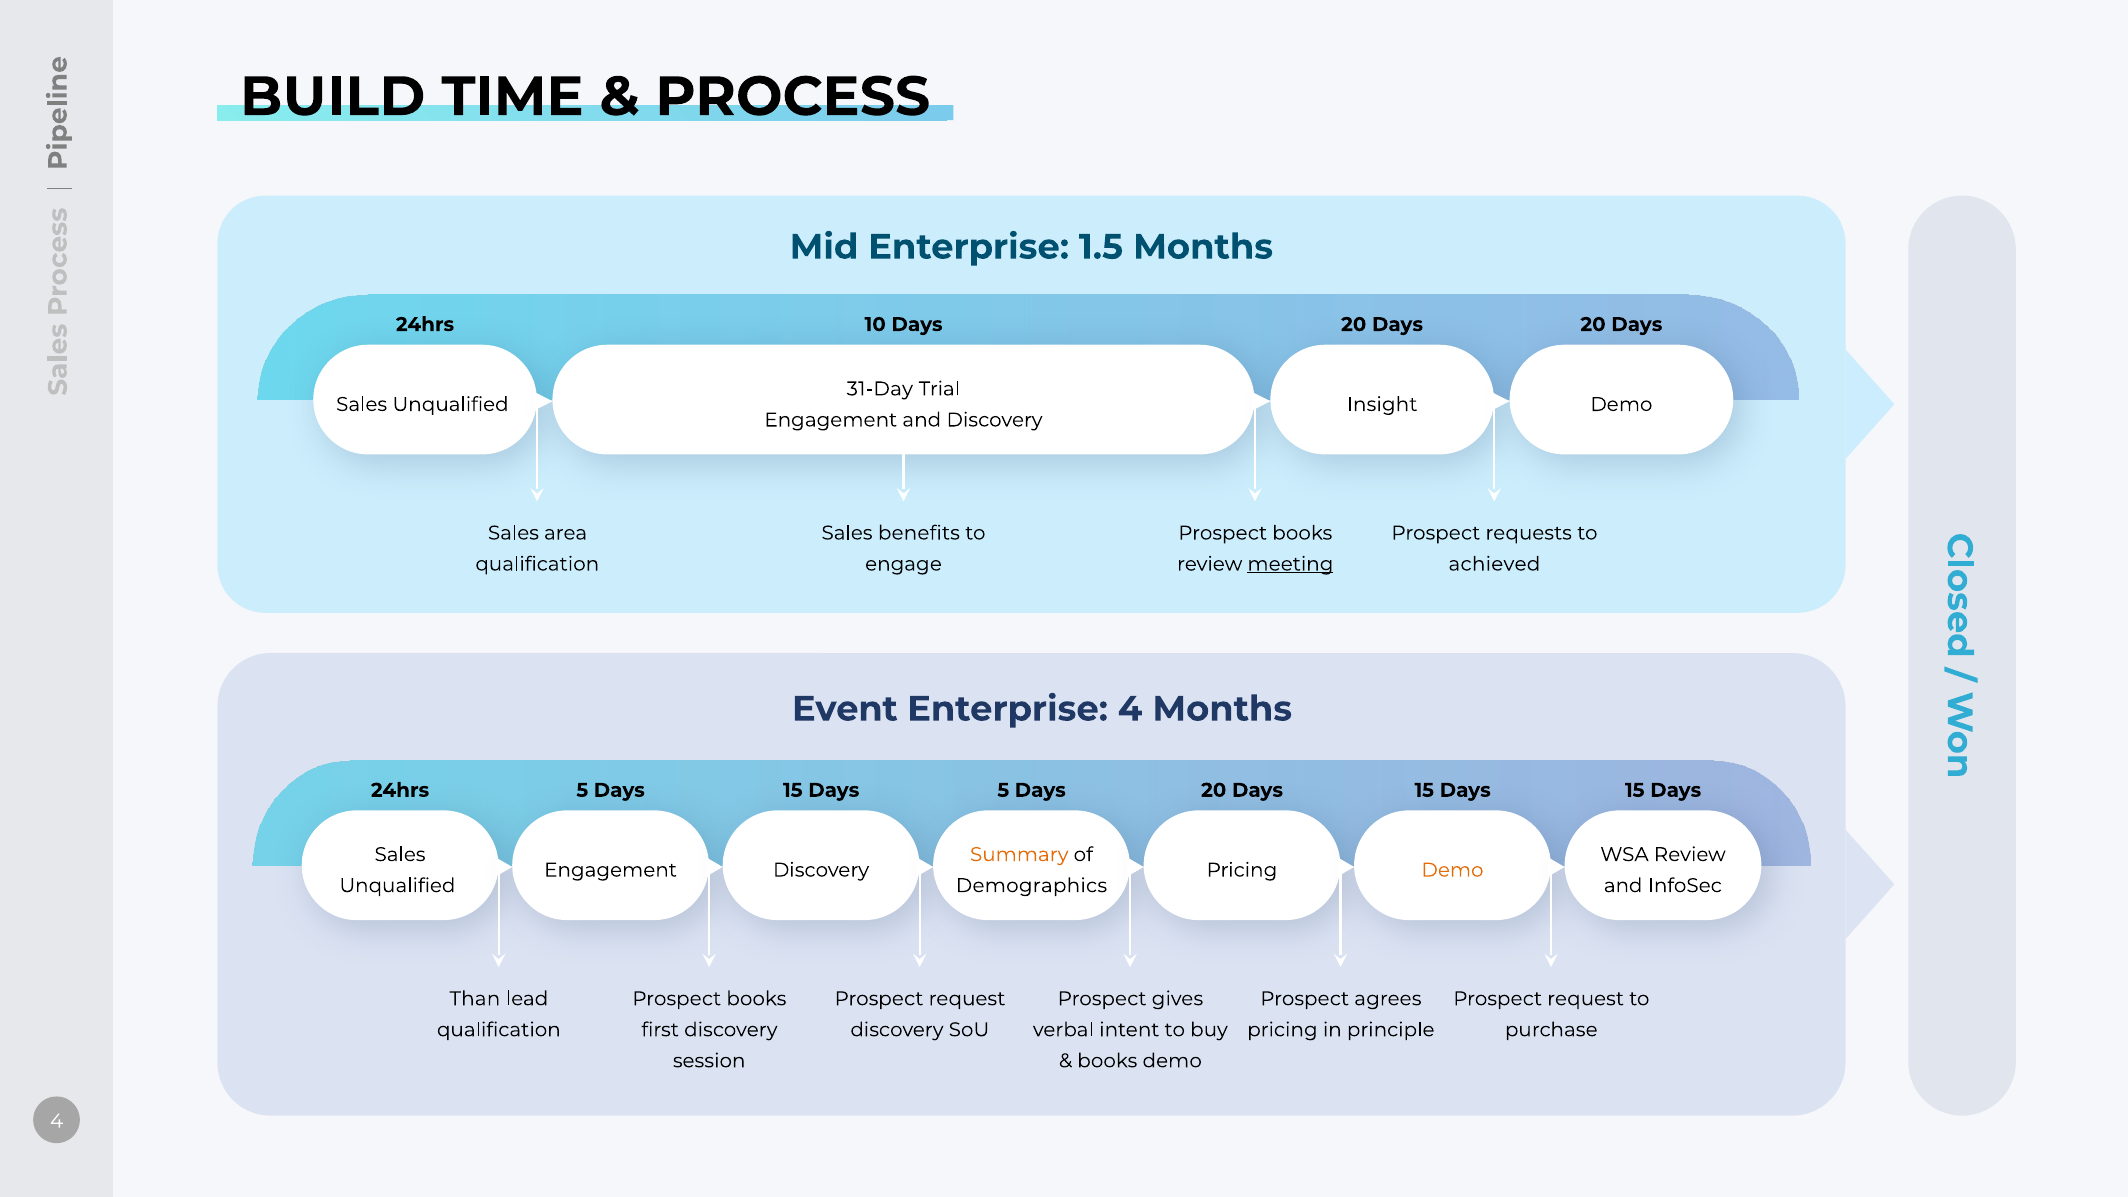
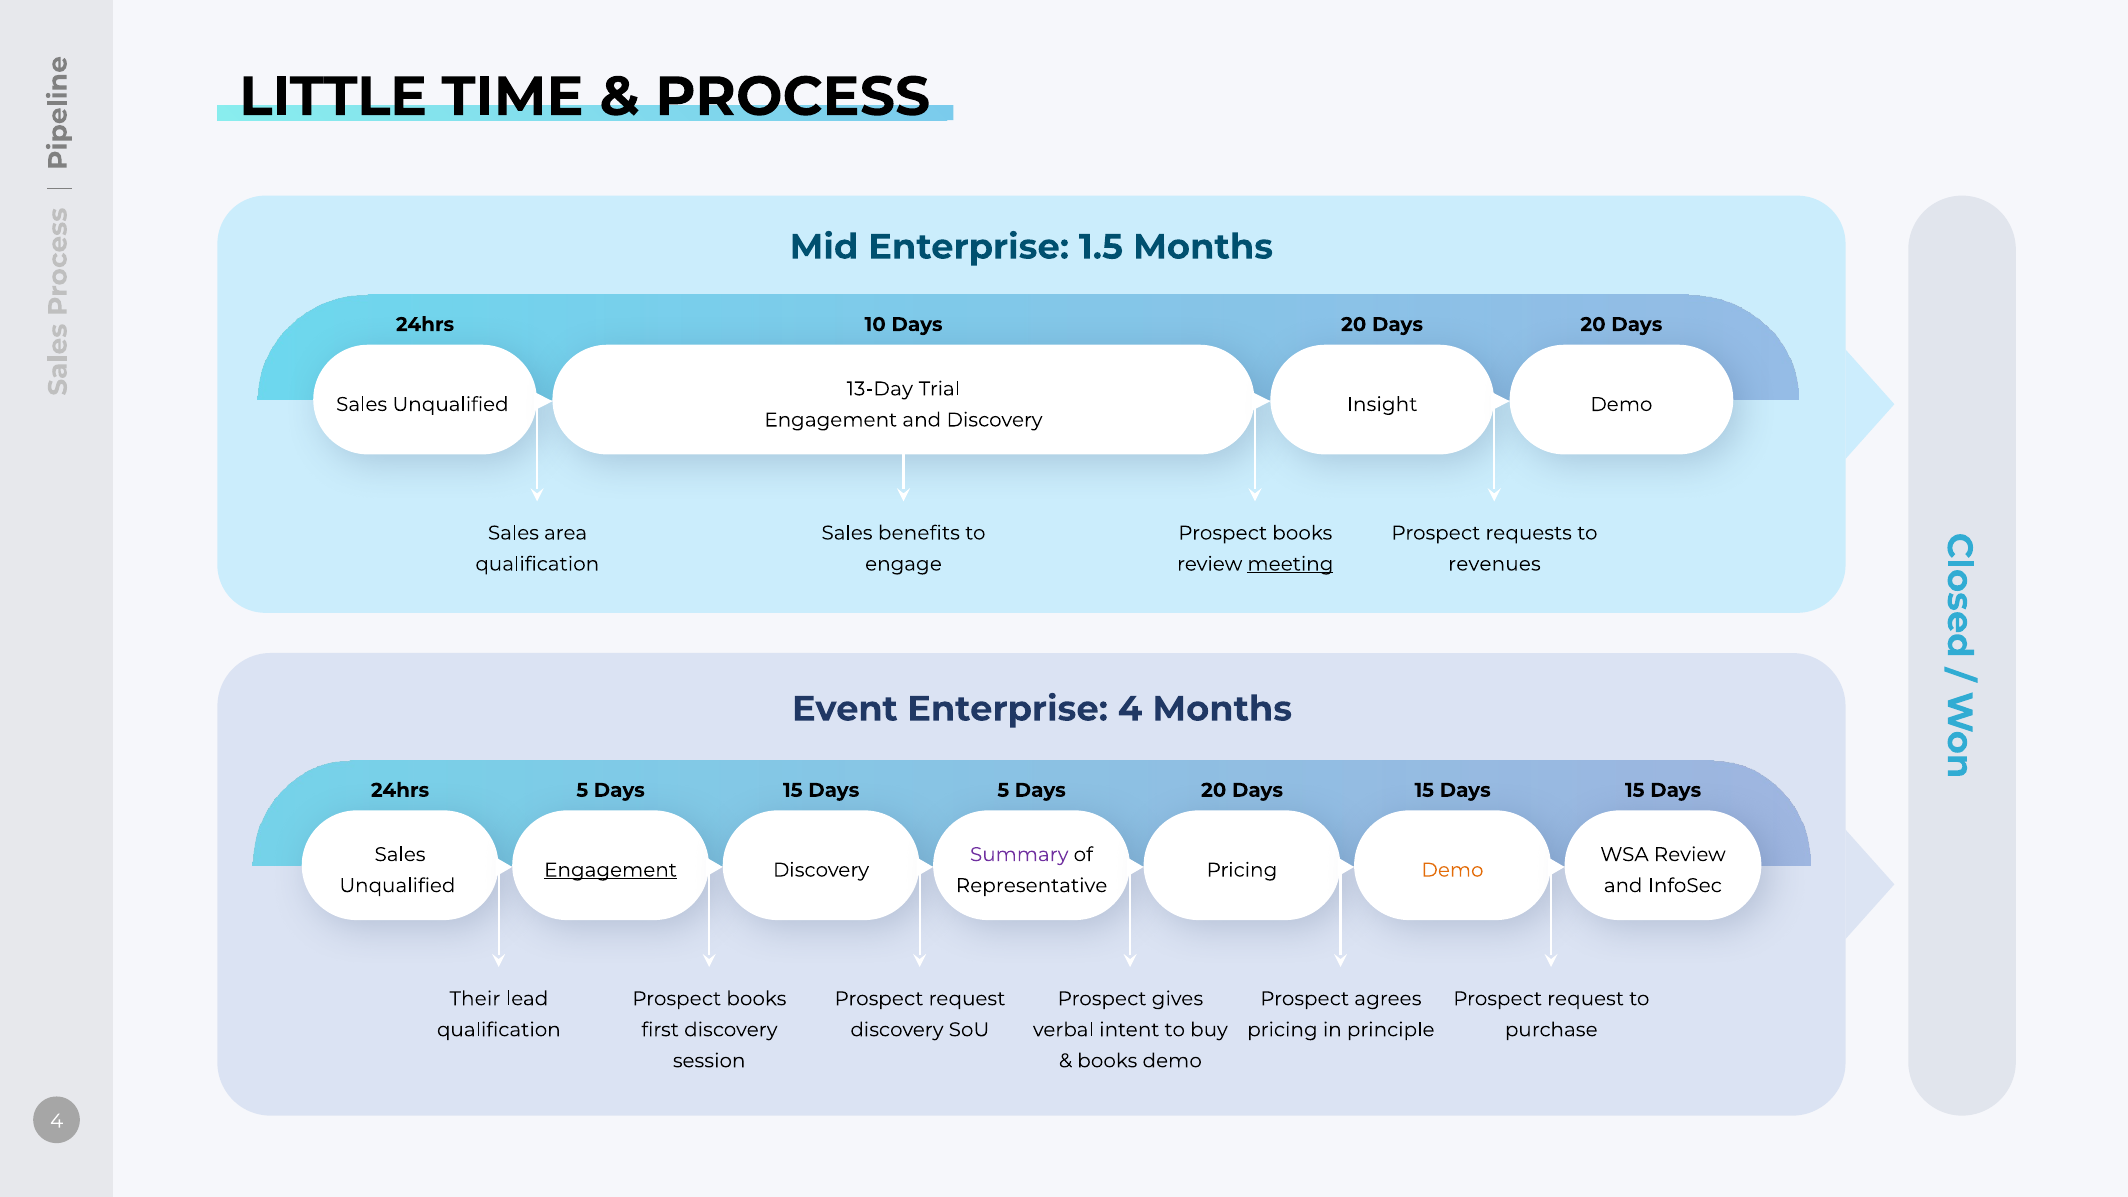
BUILD: BUILD -> LITTLE
31-Day: 31-Day -> 13-Day
achieved: achieved -> revenues
Summary colour: orange -> purple
Engagement at (611, 870) underline: none -> present
Demographics: Demographics -> Representative
Than: Than -> Their
